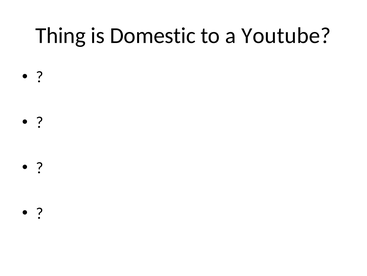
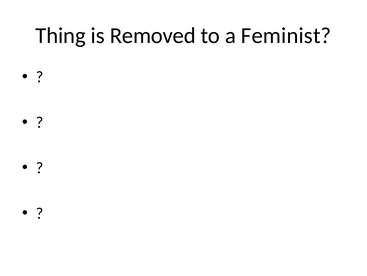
Domestic: Domestic -> Removed
Youtube: Youtube -> Feminist
